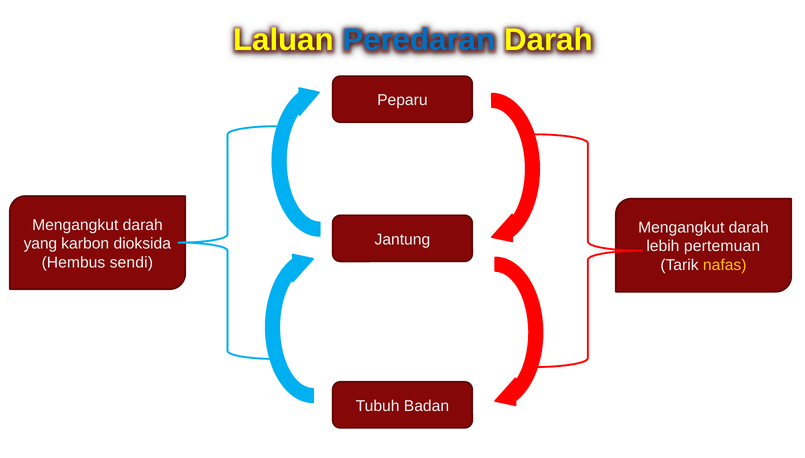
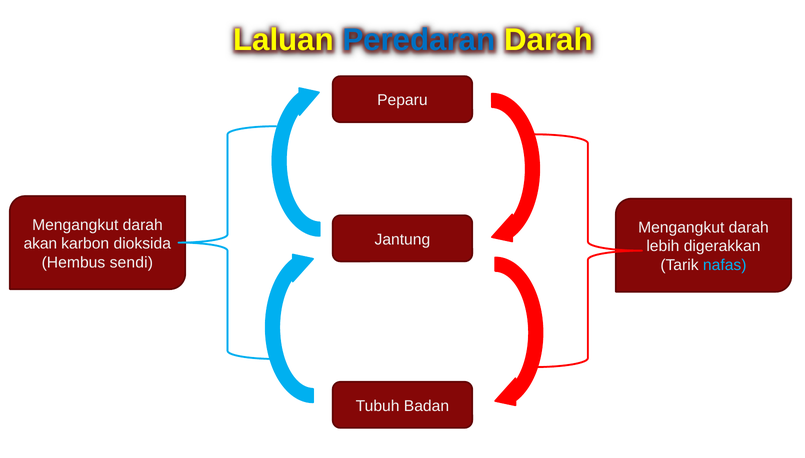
yang: yang -> akan
pertemuan: pertemuan -> digerakkan
nafas colour: yellow -> light blue
